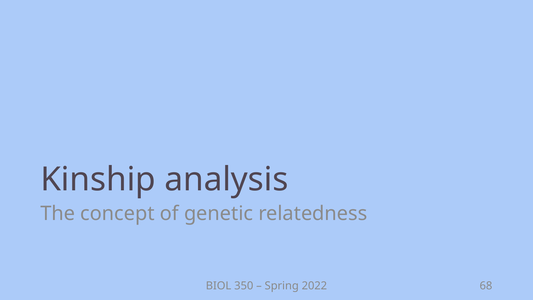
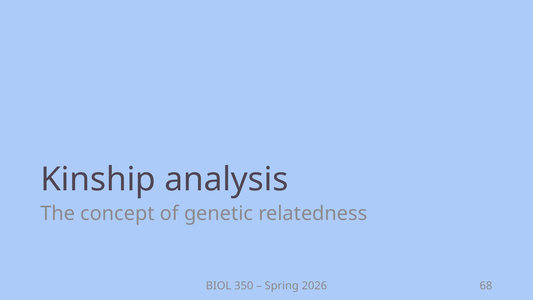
2022: 2022 -> 2026
